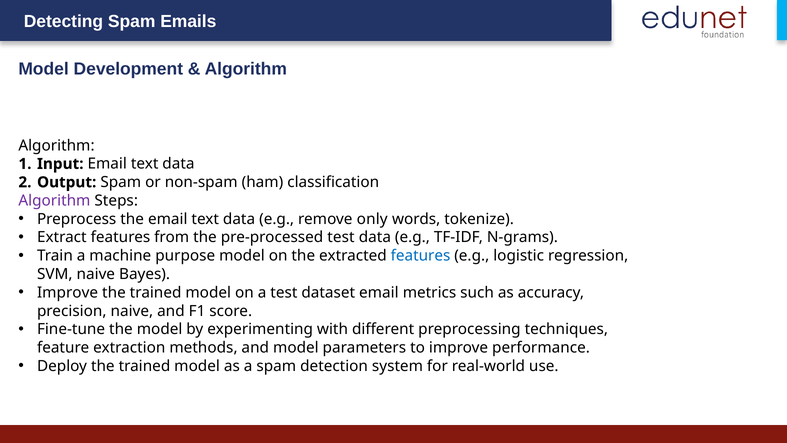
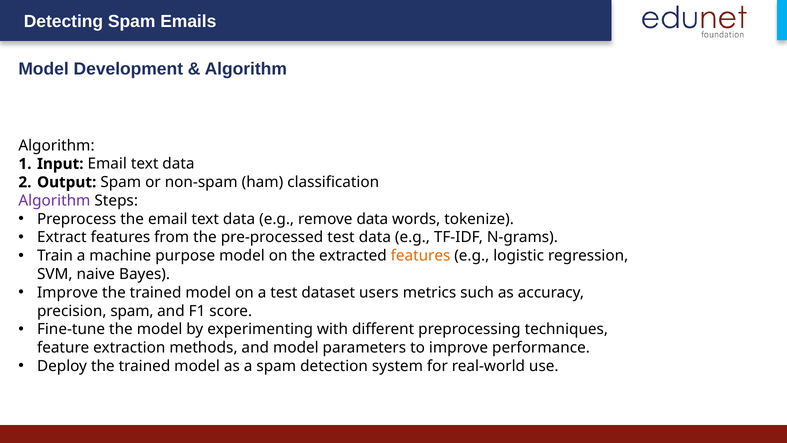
remove only: only -> data
features at (421, 256) colour: blue -> orange
dataset email: email -> users
precision naive: naive -> spam
